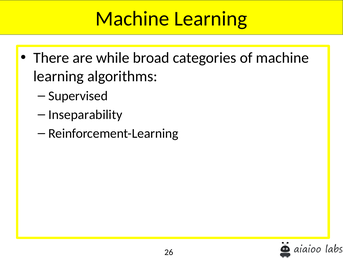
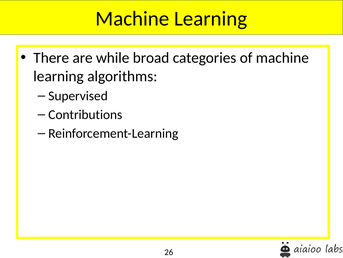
Inseparability: Inseparability -> Contributions
